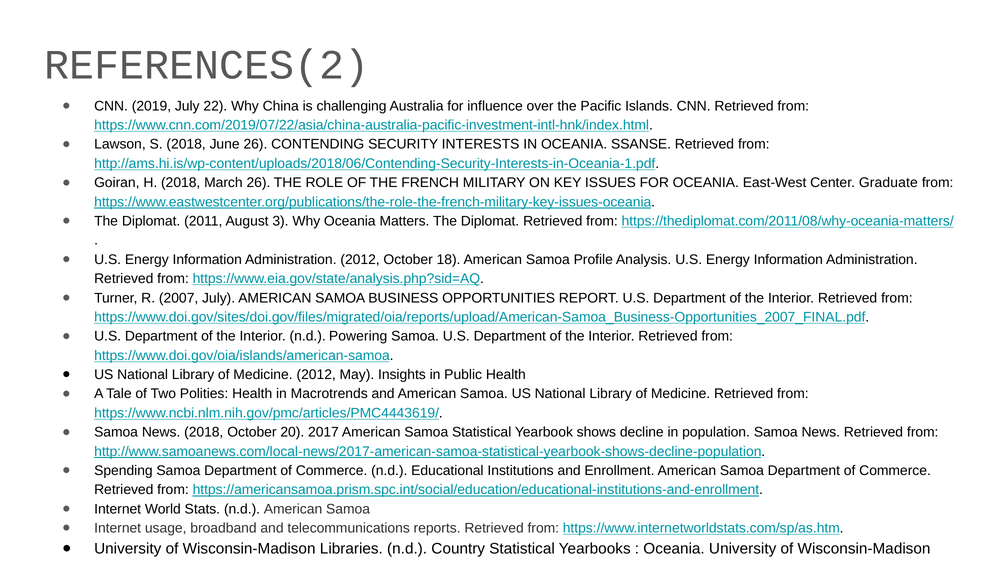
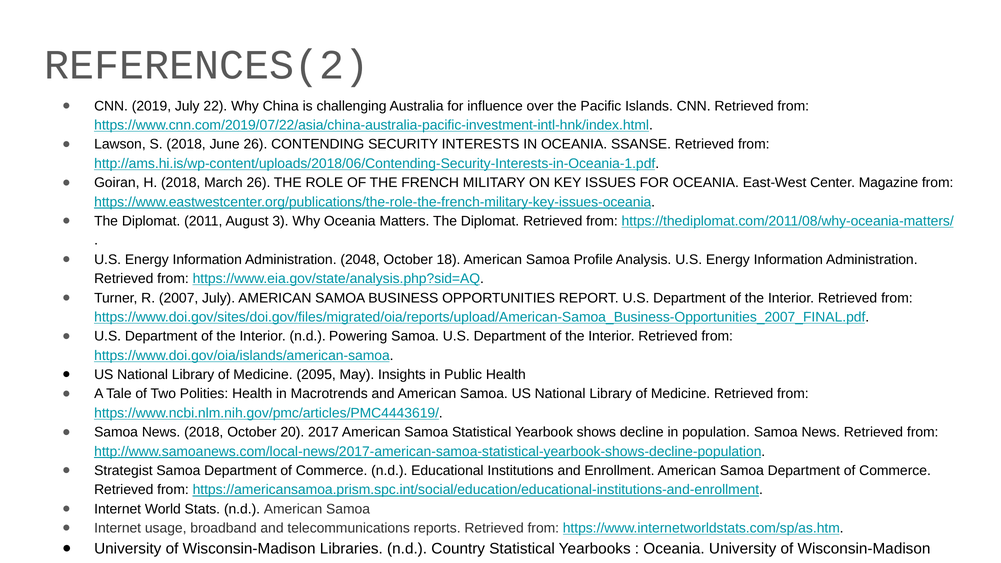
Graduate: Graduate -> Magazine
Administration 2012: 2012 -> 2048
Medicine 2012: 2012 -> 2095
Spending: Spending -> Strategist
